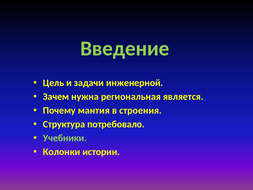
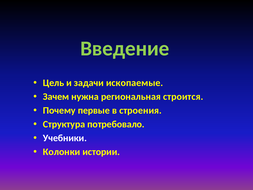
инженерной: инженерной -> ископаемые
является: является -> строится
мантия: мантия -> первые
Учебники colour: light green -> white
